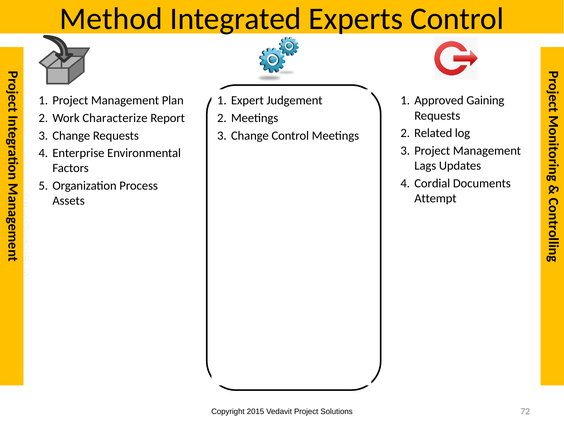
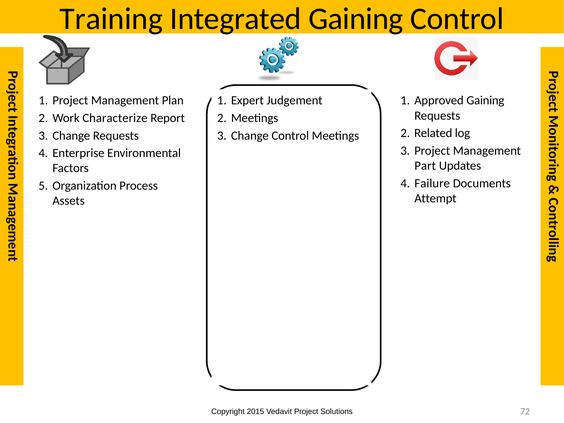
Method: Method -> Training
Integrated Experts: Experts -> Gaining
Lags: Lags -> Part
Cordial: Cordial -> Failure
